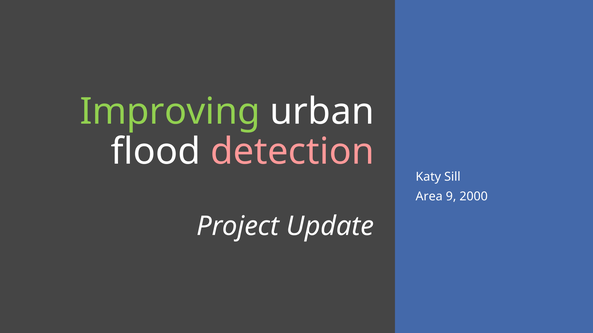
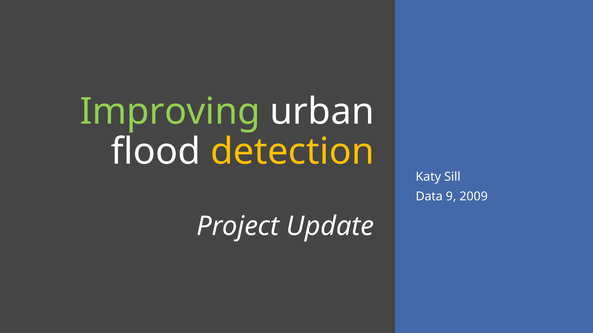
detection colour: pink -> yellow
Area: Area -> Data
2000: 2000 -> 2009
